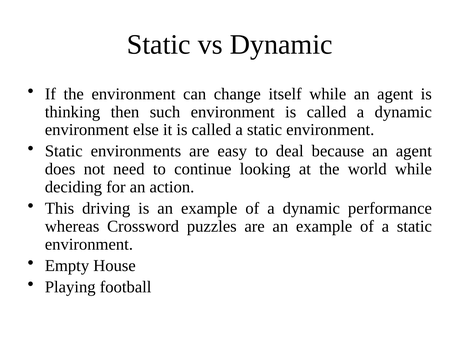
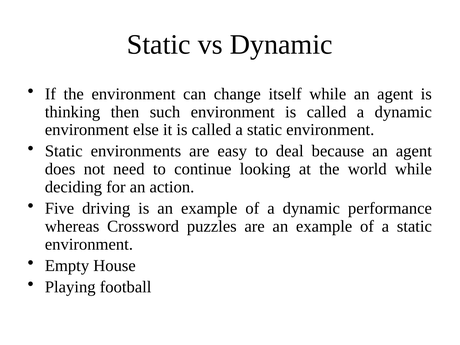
This: This -> Five
